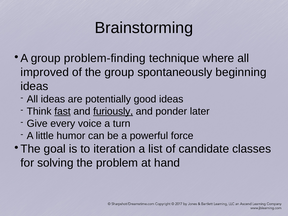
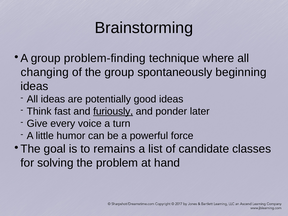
improved: improved -> changing
fast underline: present -> none
iteration: iteration -> remains
